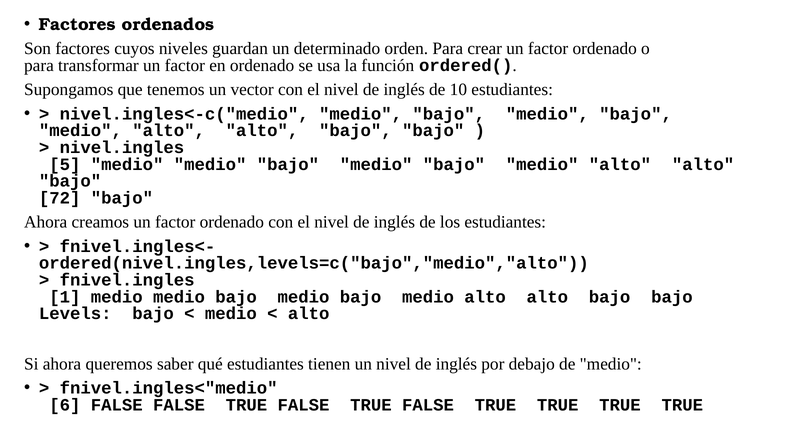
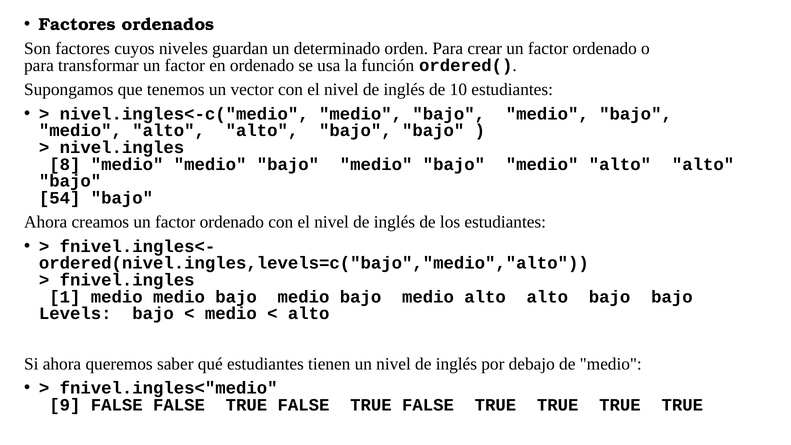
5: 5 -> 8
72: 72 -> 54
6: 6 -> 9
